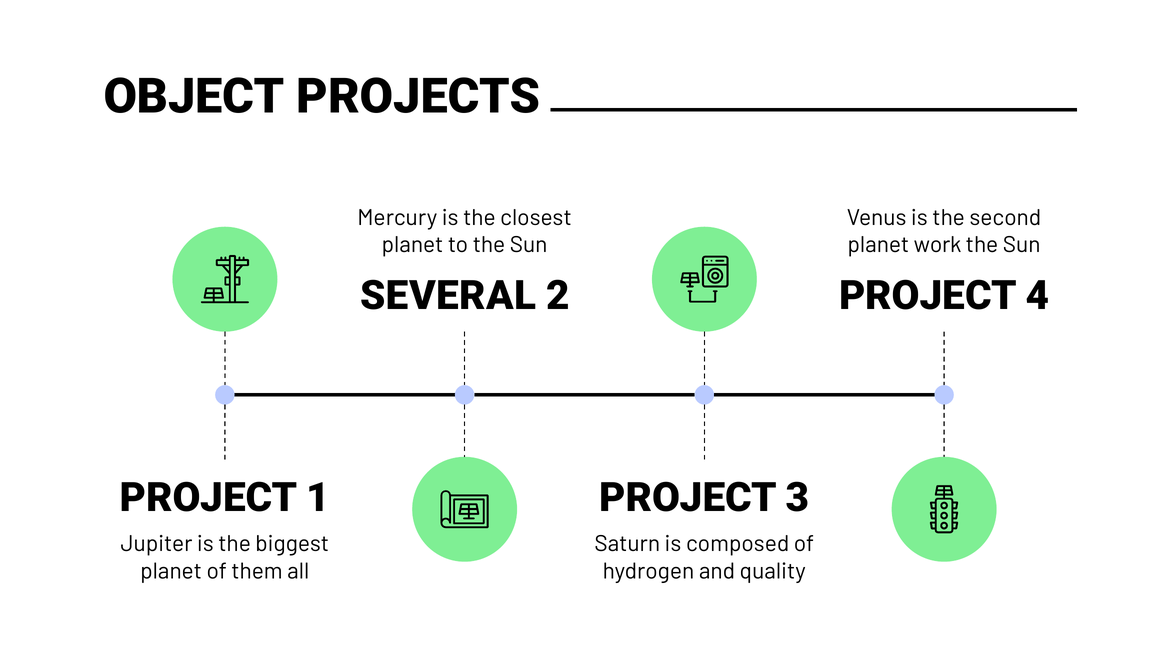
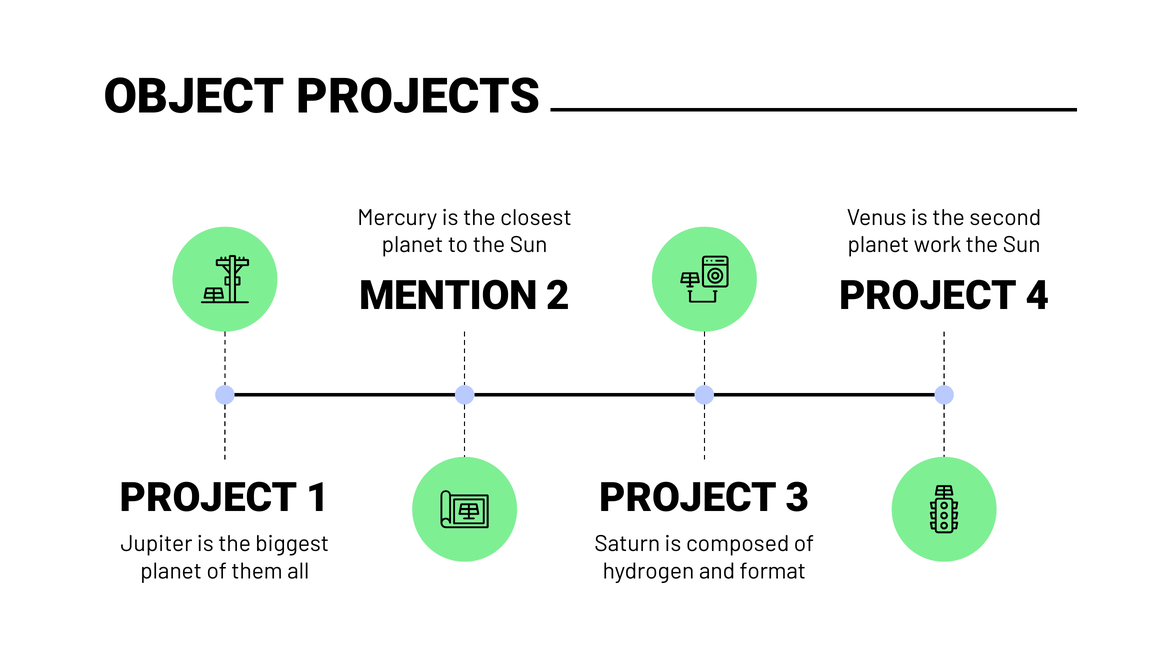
SEVERAL: SEVERAL -> MENTION
quality: quality -> format
